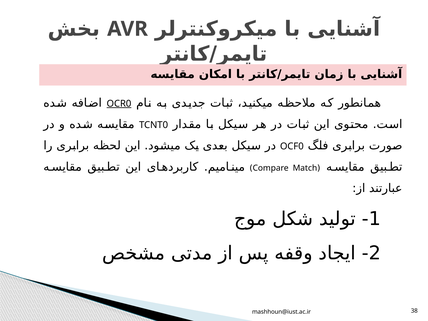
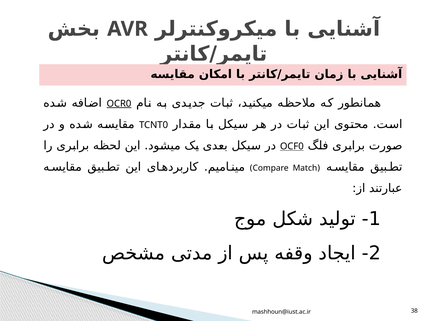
OCF0 underline: none -> present
